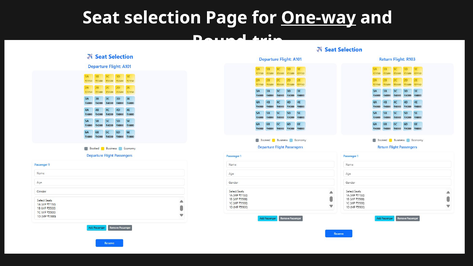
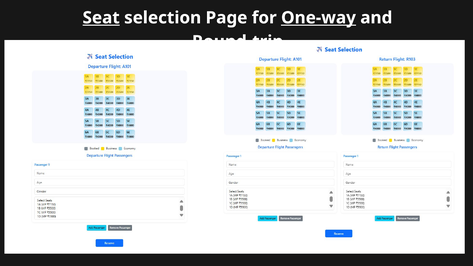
Seat underline: none -> present
